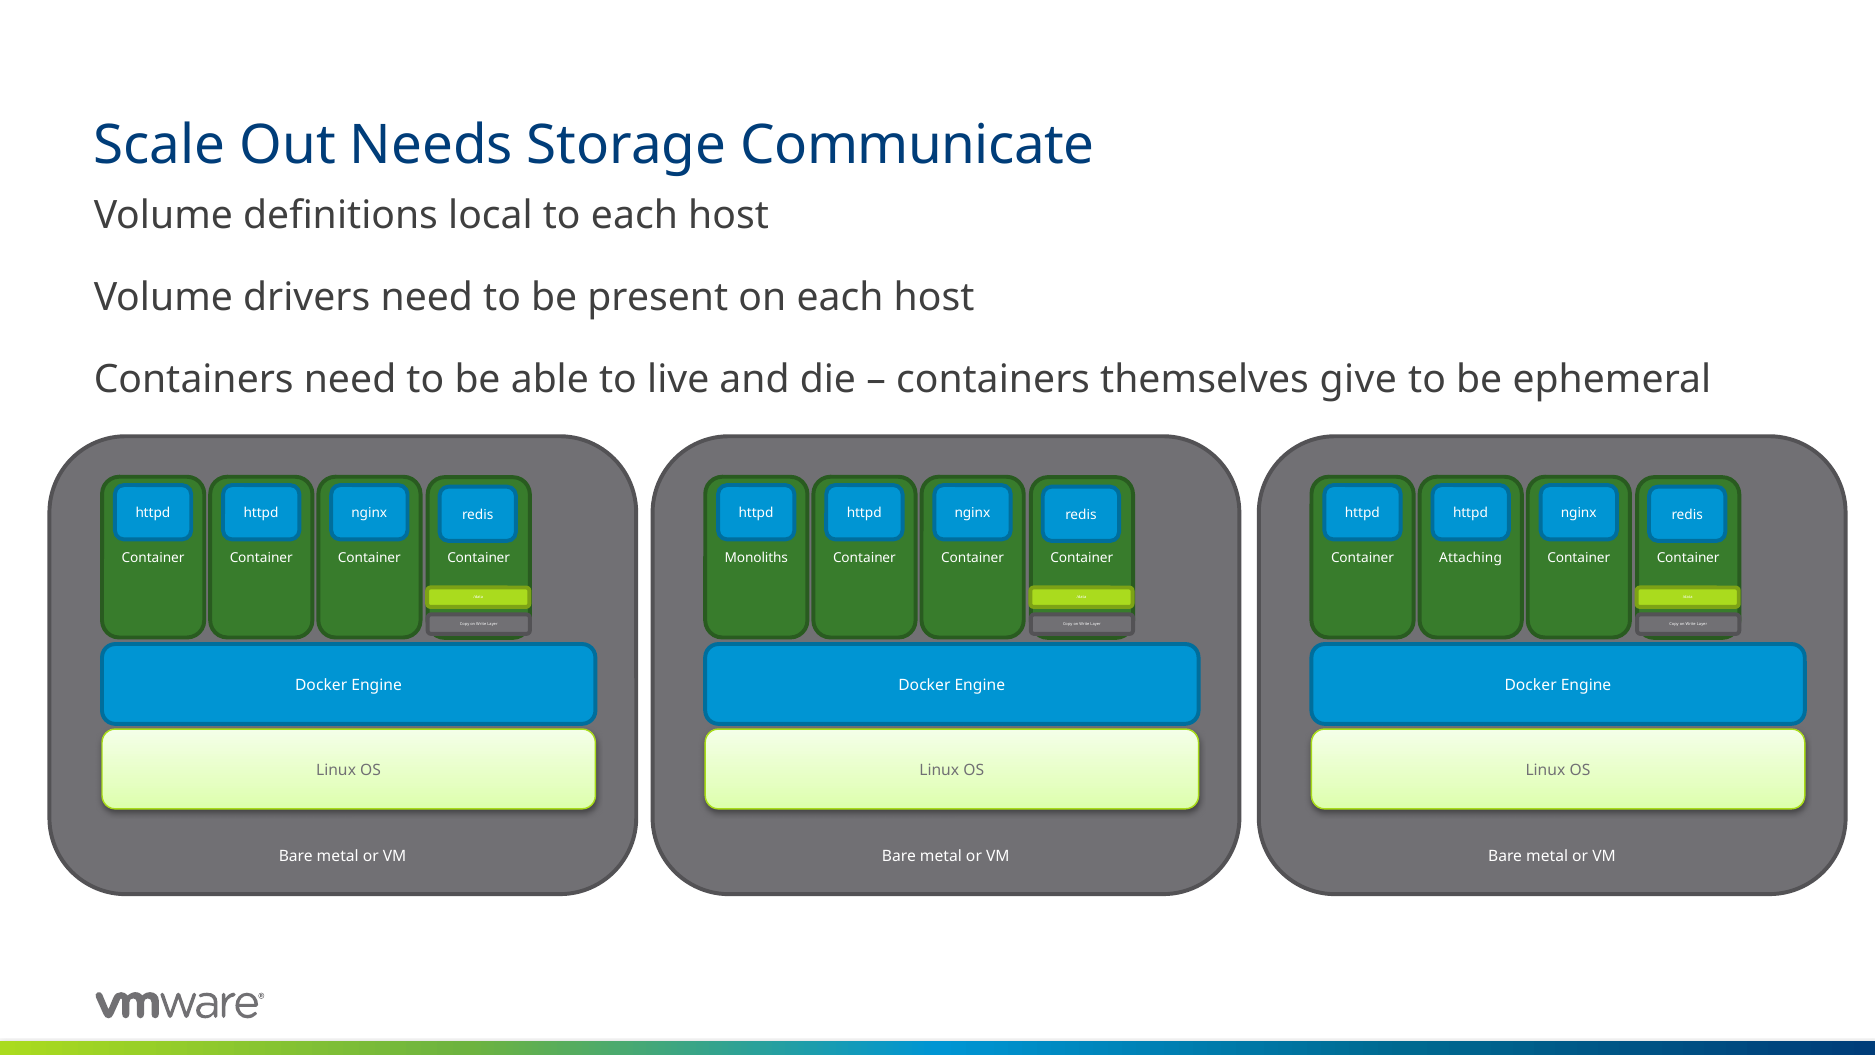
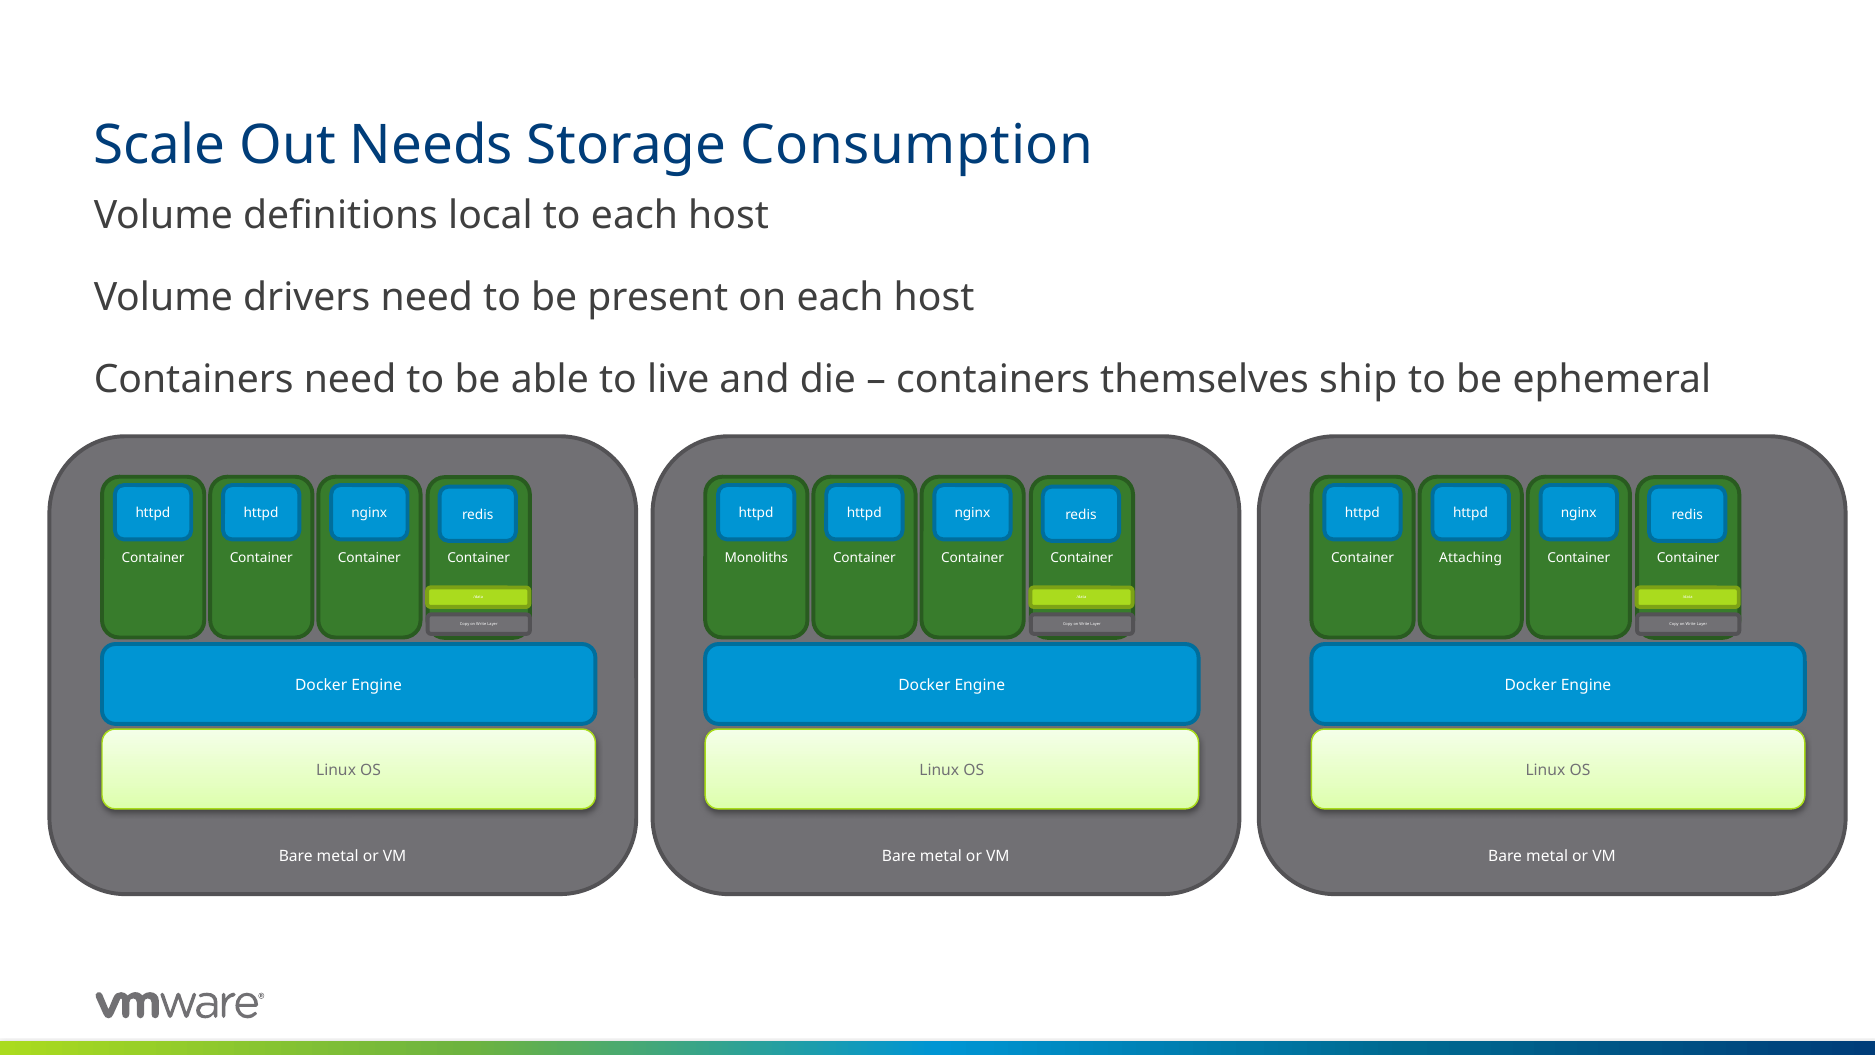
Communicate: Communicate -> Consumption
give: give -> ship
